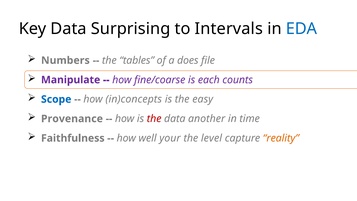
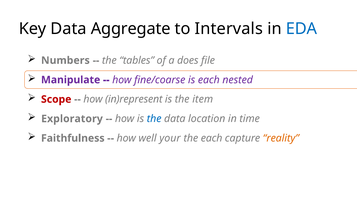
Surprising: Surprising -> Aggregate
counts: counts -> nested
Scope colour: blue -> red
in)concepts: in)concepts -> in)represent
easy: easy -> item
Provenance: Provenance -> Exploratory
the at (154, 119) colour: red -> blue
another: another -> location
the level: level -> each
